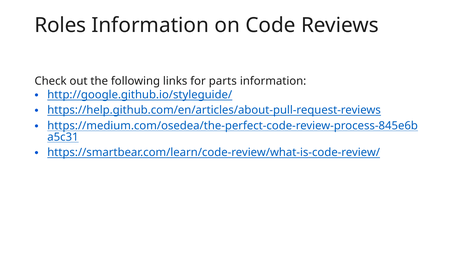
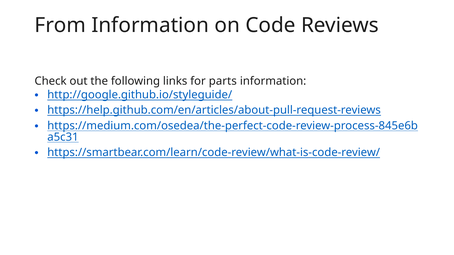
Roles: Roles -> From
